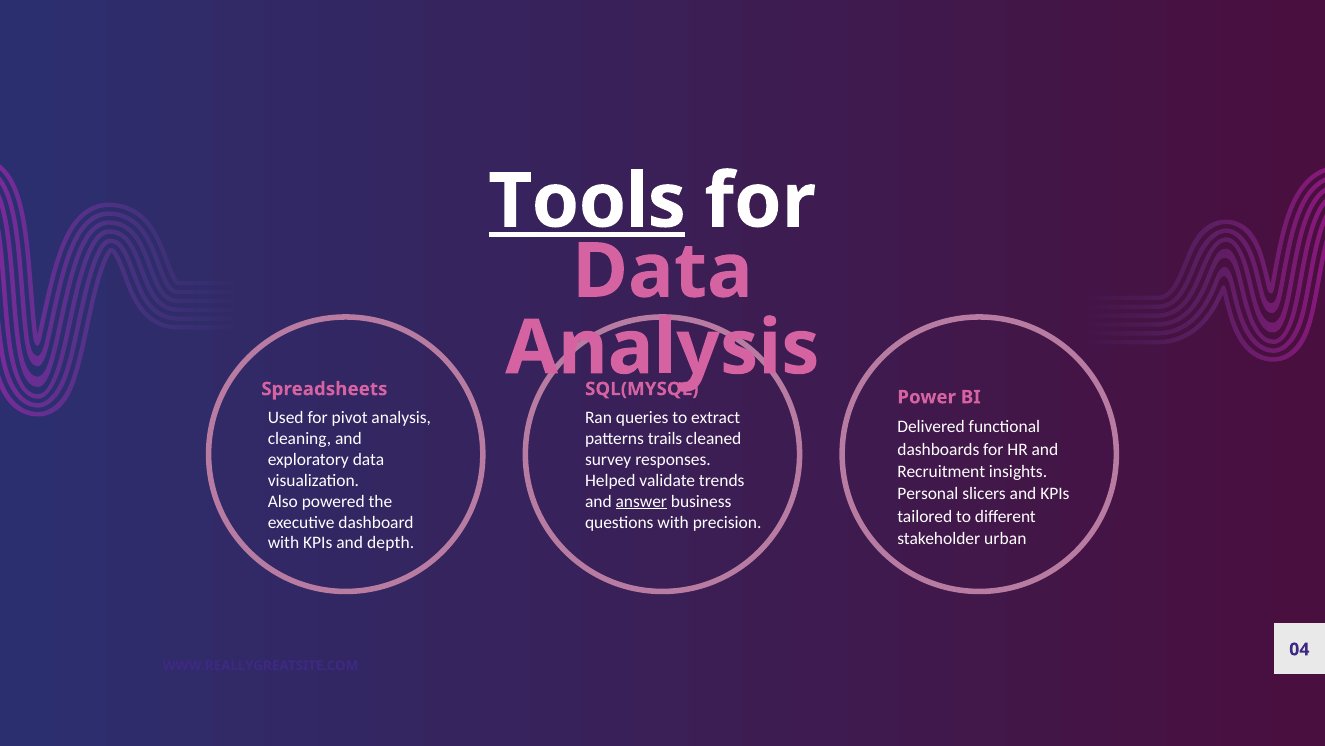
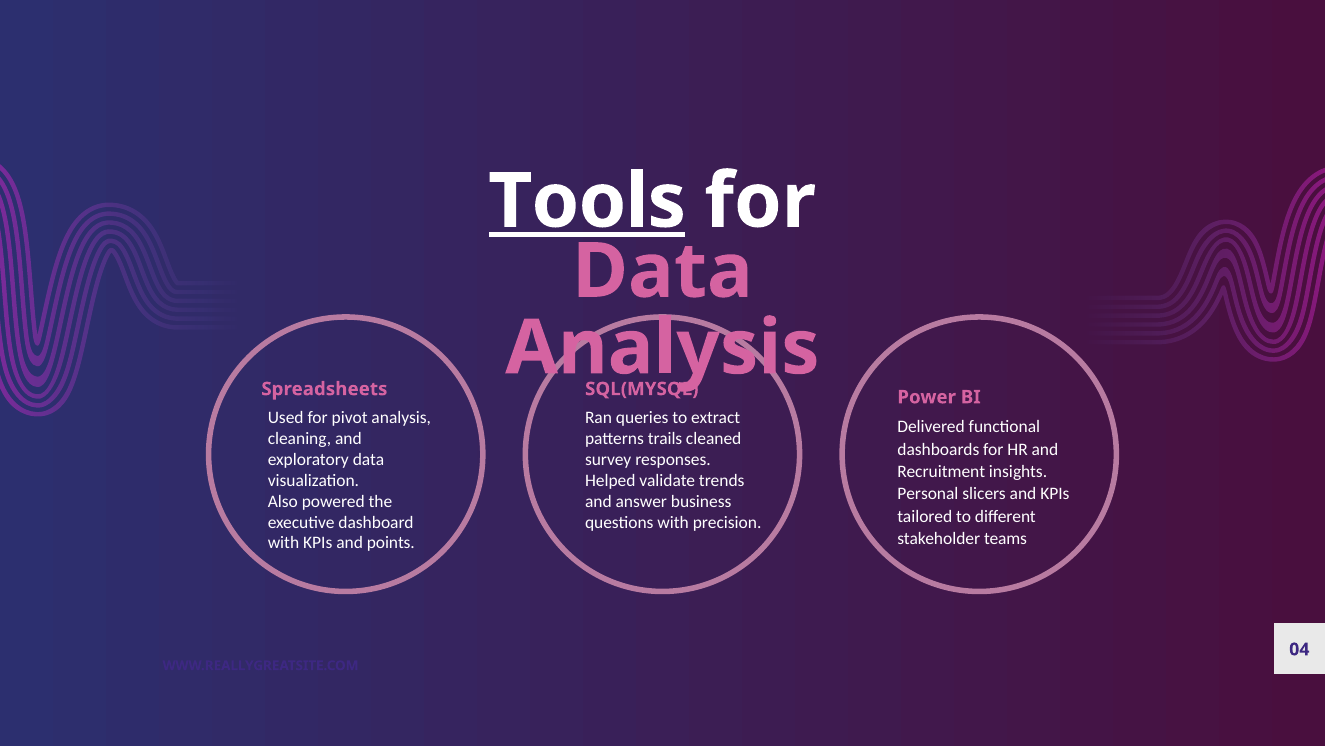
answer underline: present -> none
urban: urban -> teams
depth: depth -> points
